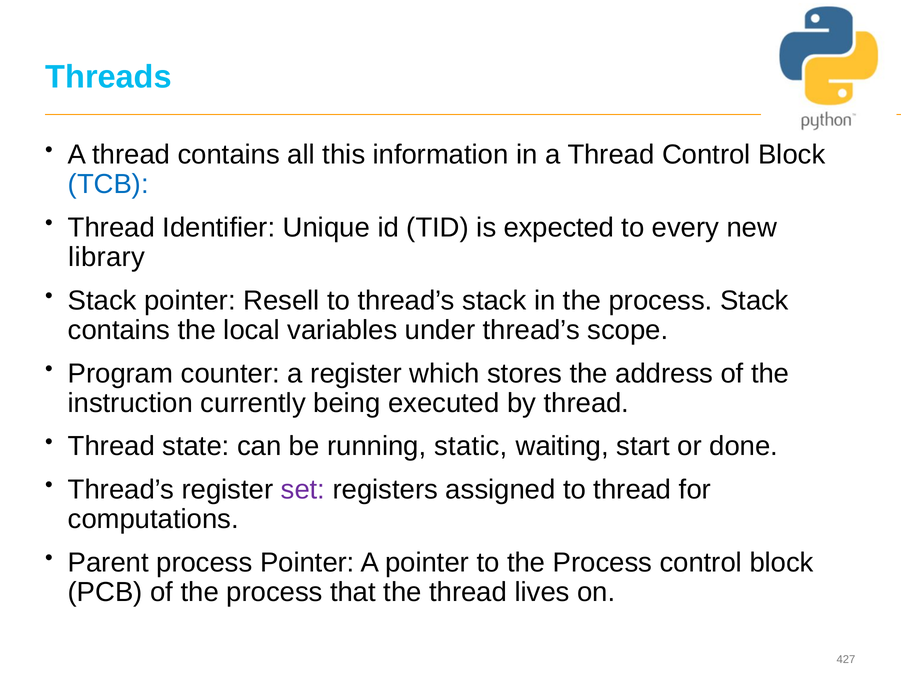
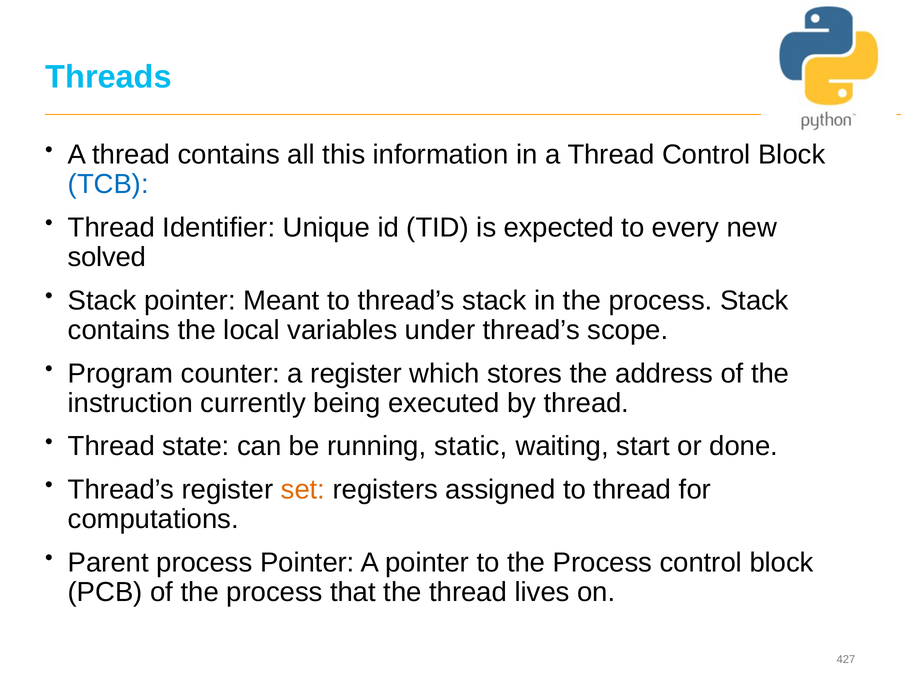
library: library -> solved
Resell: Resell -> Meant
set colour: purple -> orange
